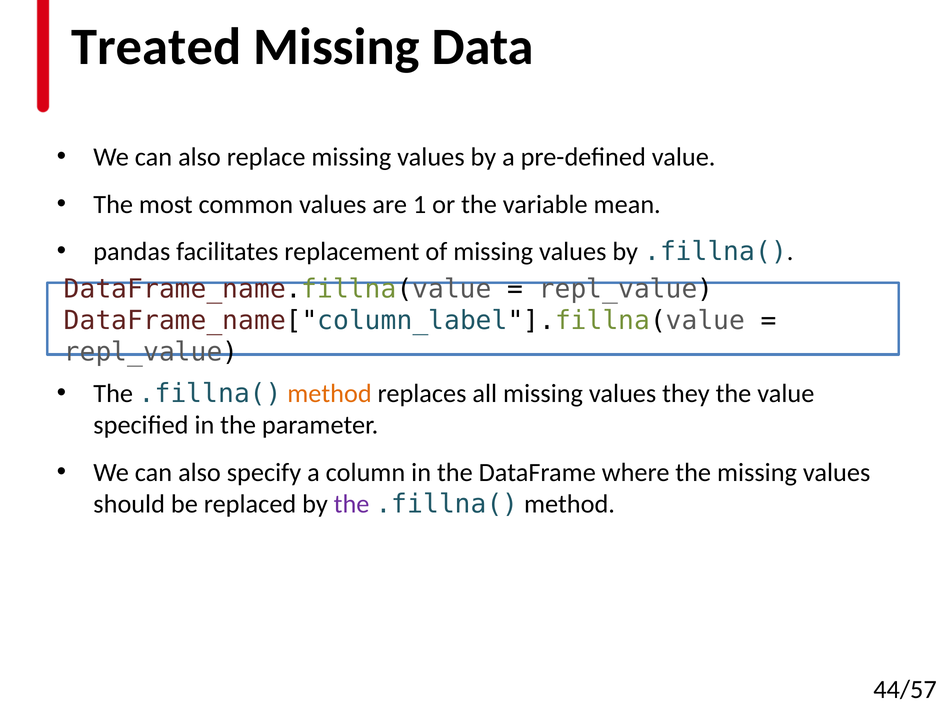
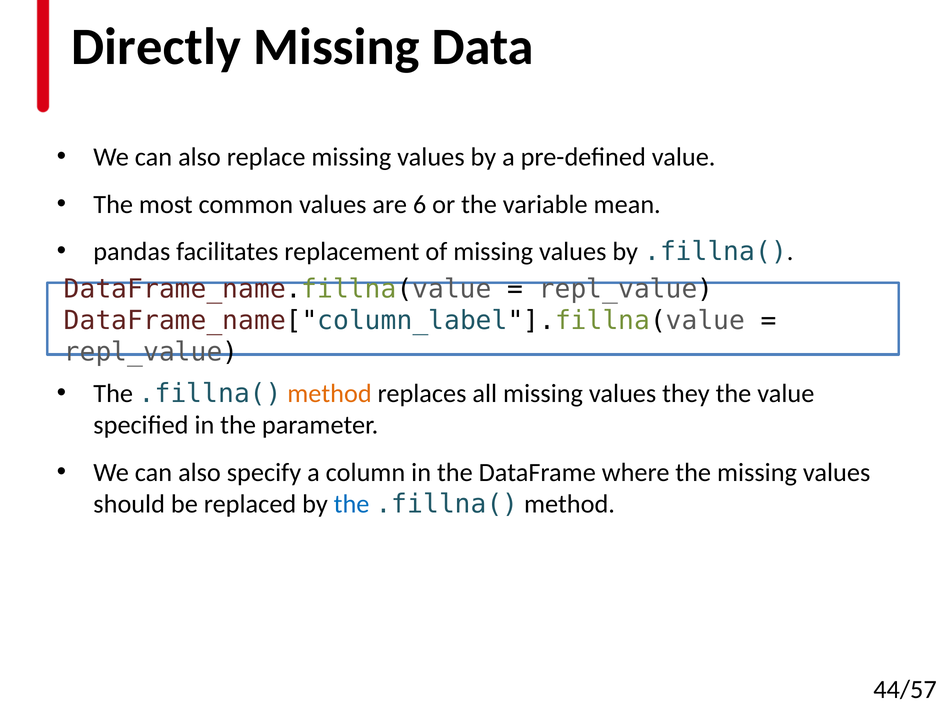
Treated: Treated -> Directly
1: 1 -> 6
the at (352, 504) colour: purple -> blue
